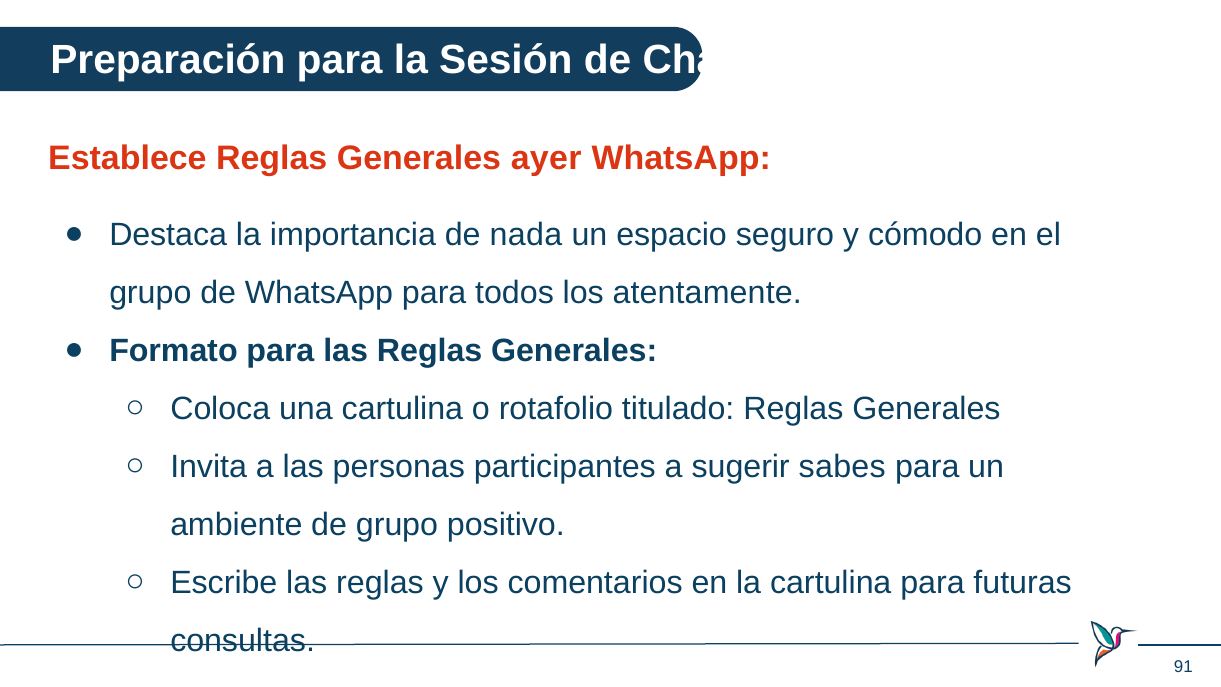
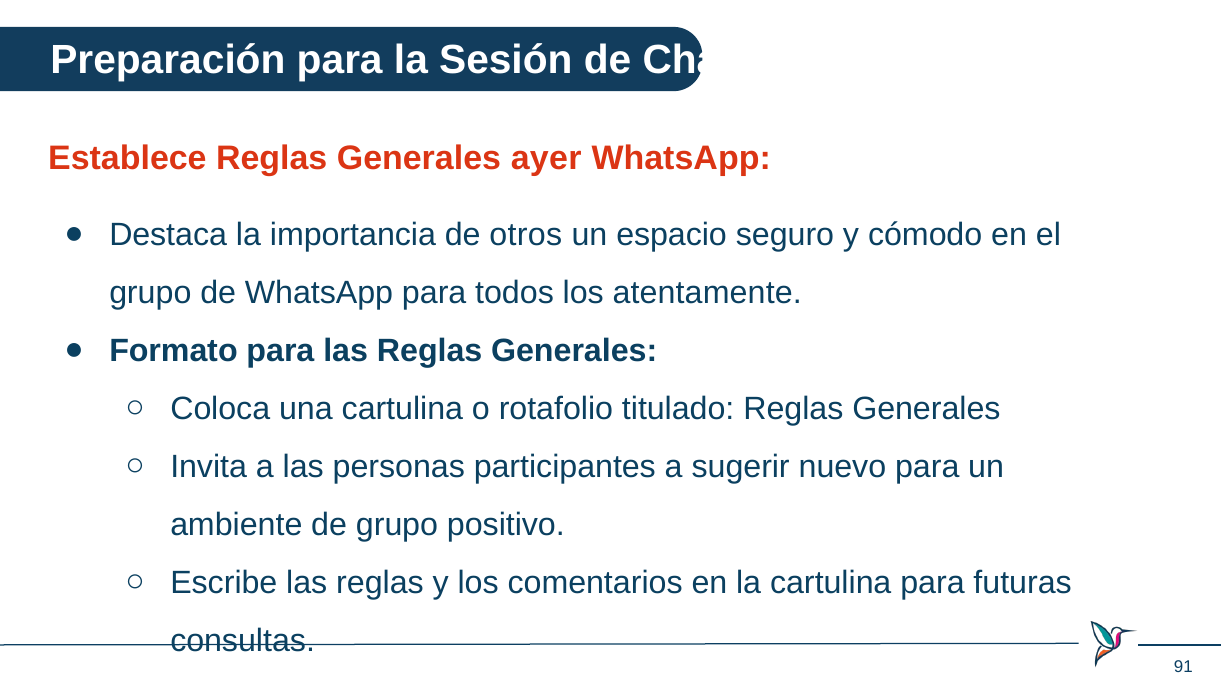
nada: nada -> otros
sabes: sabes -> nuevo
